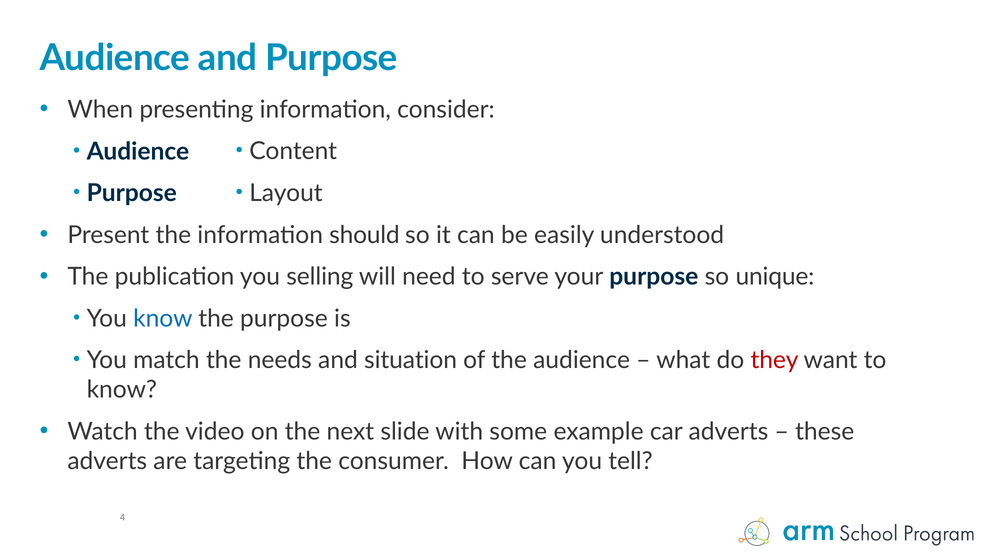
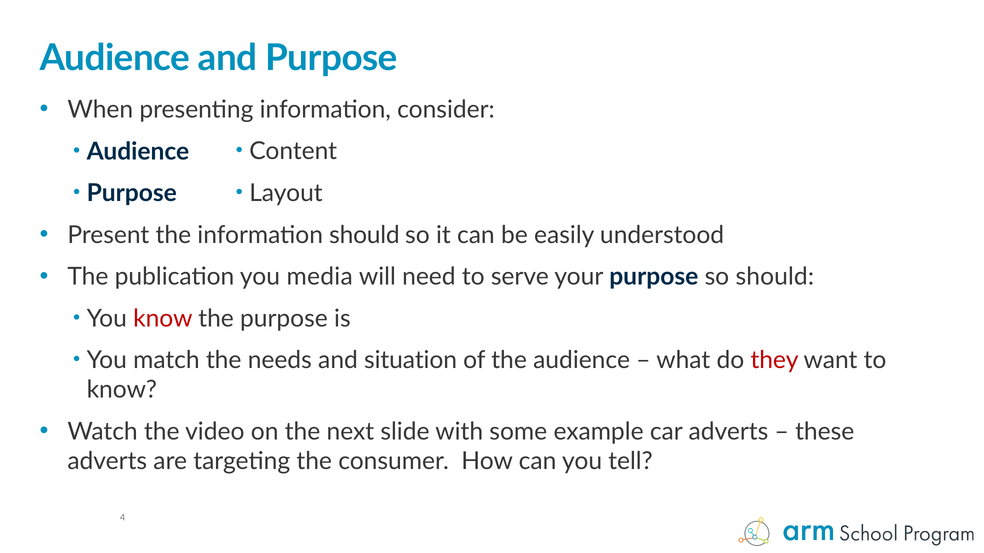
selling: selling -> media
so unique: unique -> should
know at (163, 319) colour: blue -> red
